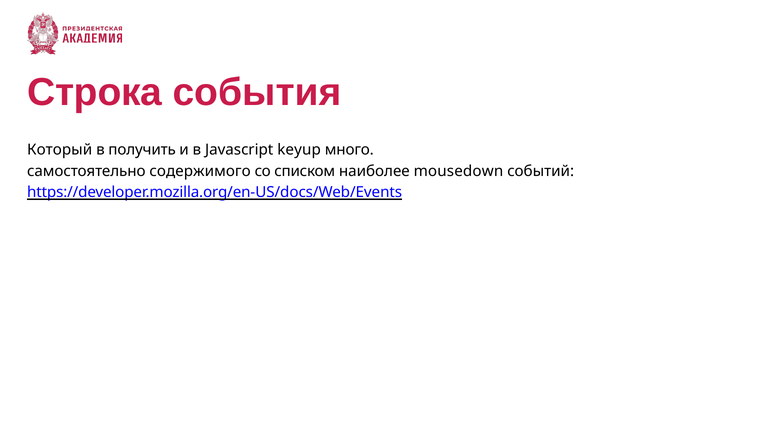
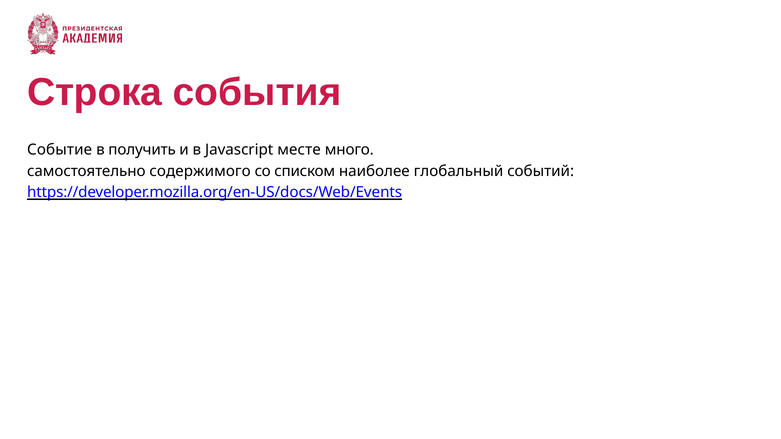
Который: Который -> Событие
keyup: keyup -> месте
mousedown: mousedown -> глобальный
